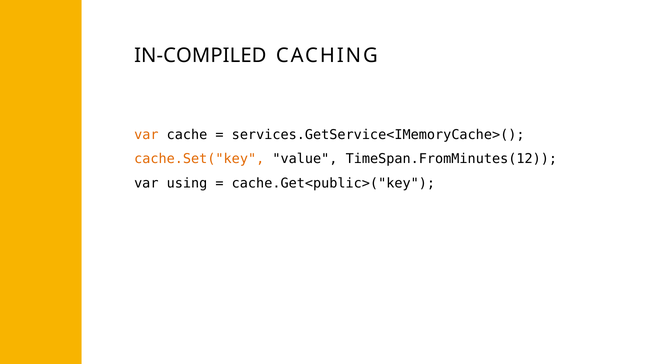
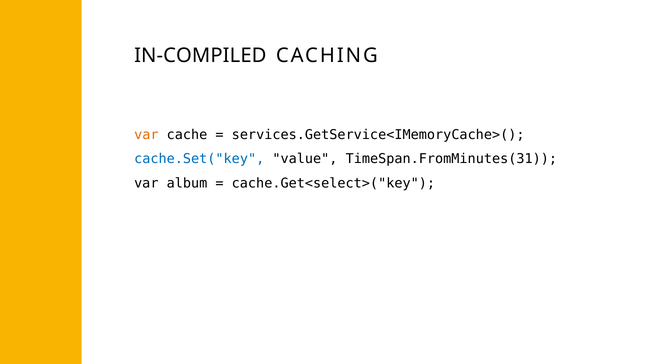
cache.Set("key colour: orange -> blue
TimeSpan.FromMinutes(12: TimeSpan.FromMinutes(12 -> TimeSpan.FromMinutes(31
using: using -> album
cache.Get<public>("key: cache.Get<public>("key -> cache.Get<select>("key
